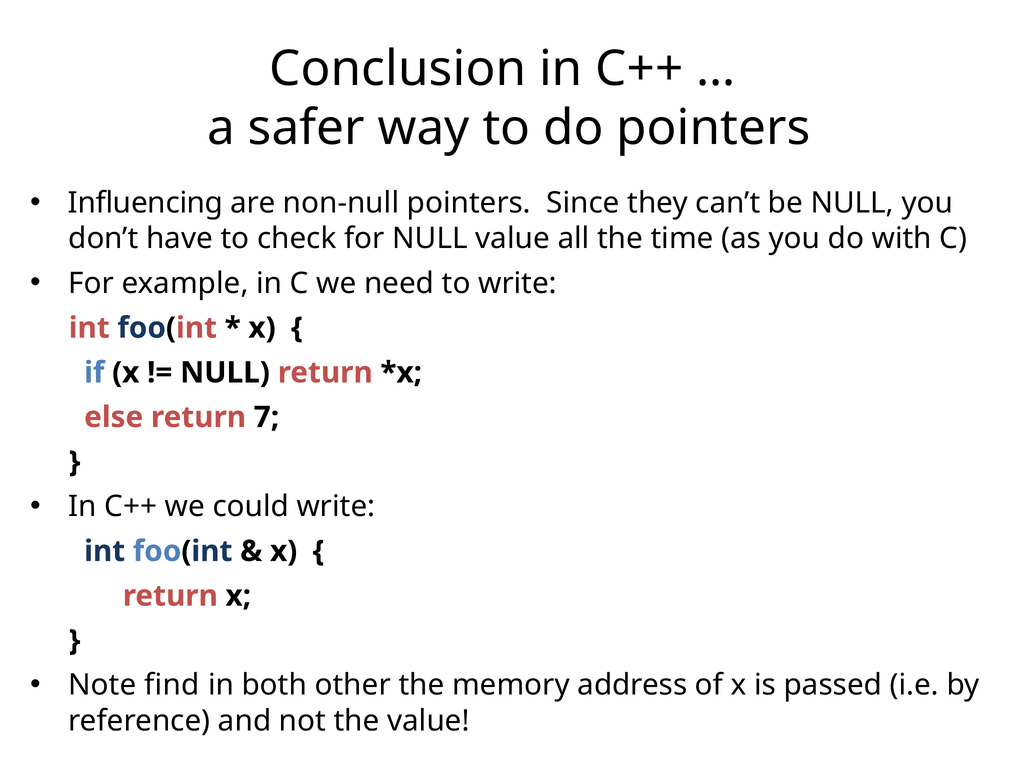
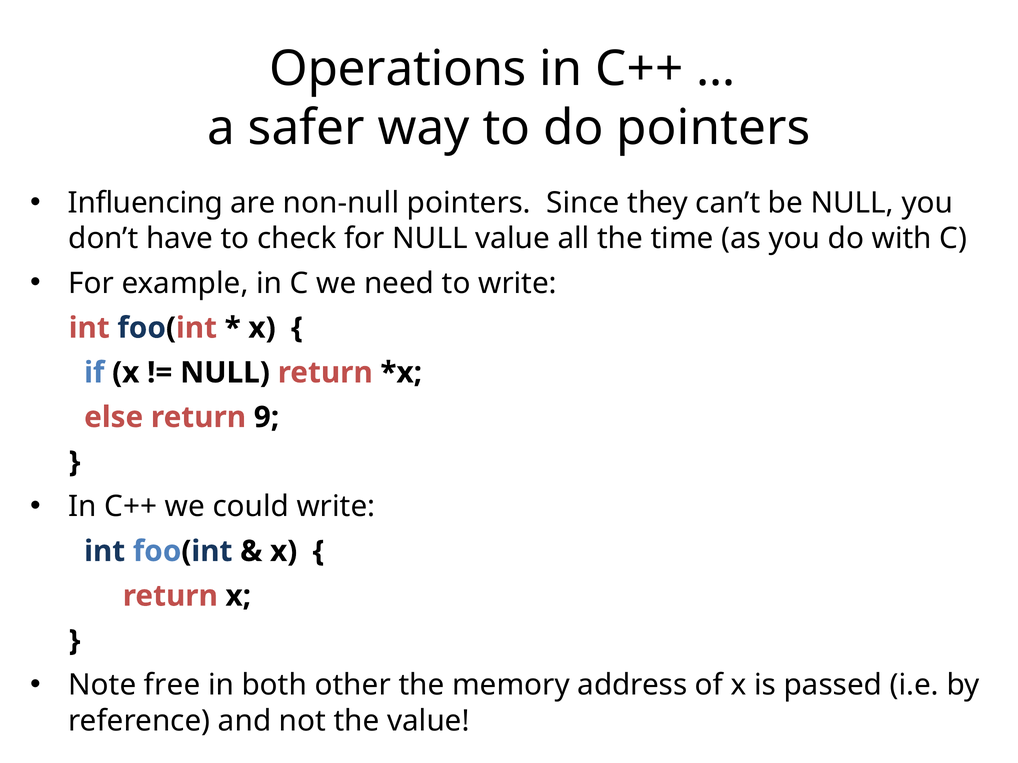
Conclusion: Conclusion -> Operations
7: 7 -> 9
find: find -> free
